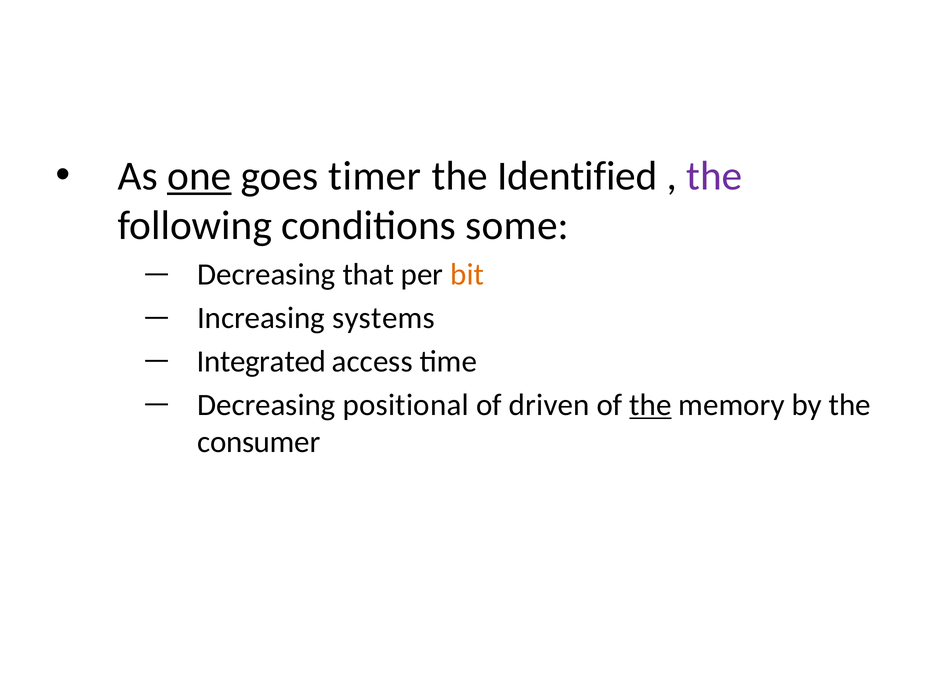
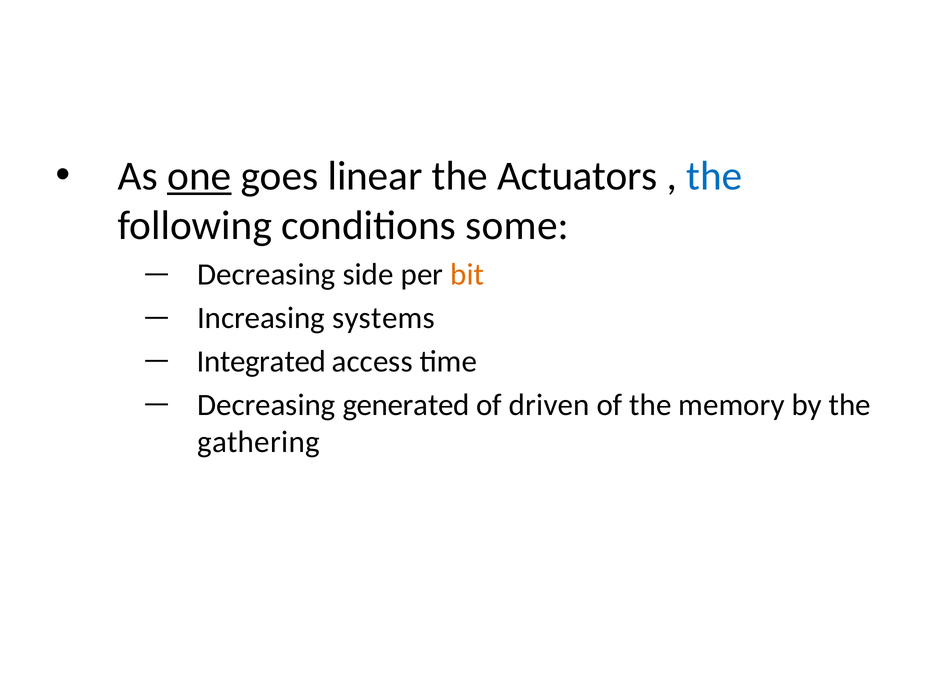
timer: timer -> linear
Identified: Identified -> Actuators
the at (714, 176) colour: purple -> blue
that: that -> side
positional: positional -> generated
the at (650, 405) underline: present -> none
consumer: consumer -> gathering
